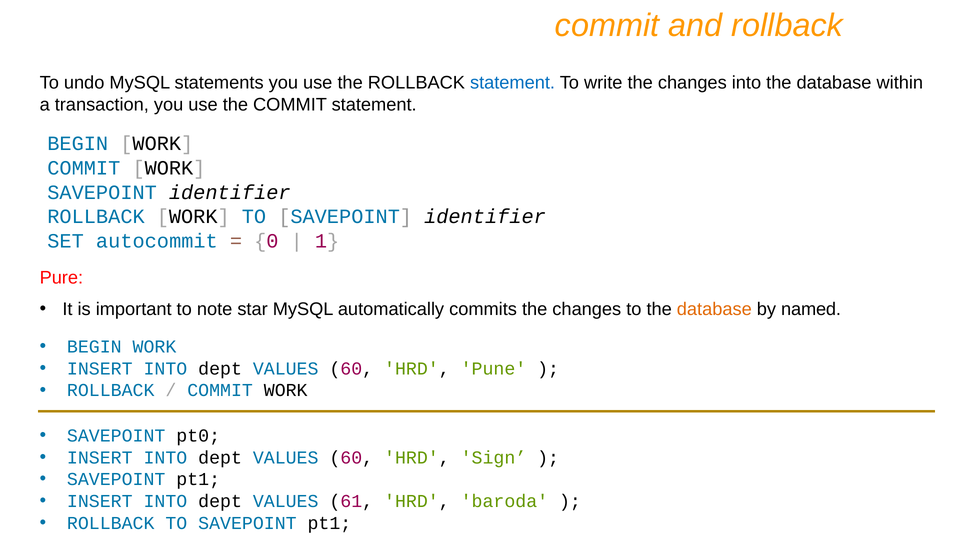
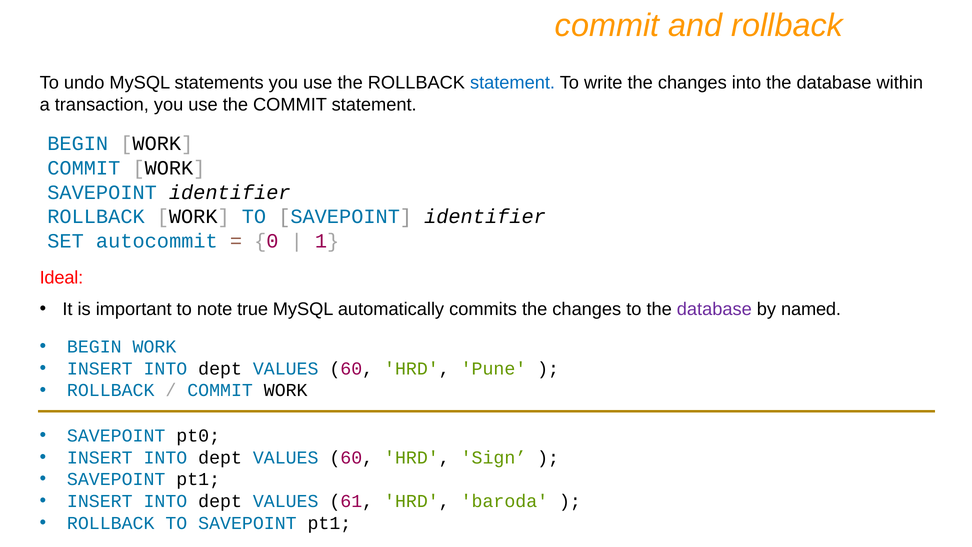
Pure: Pure -> Ideal
star: star -> true
database at (714, 309) colour: orange -> purple
